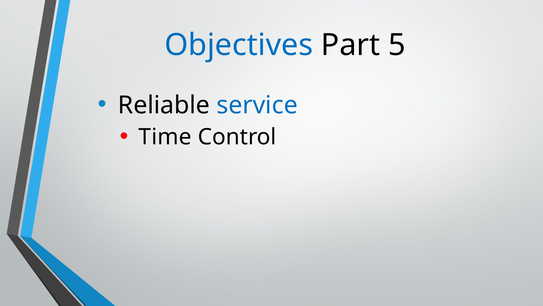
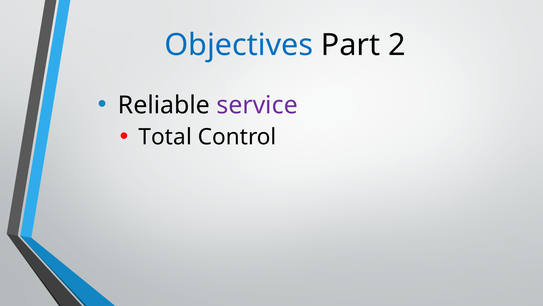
5: 5 -> 2
service colour: blue -> purple
Time: Time -> Total
